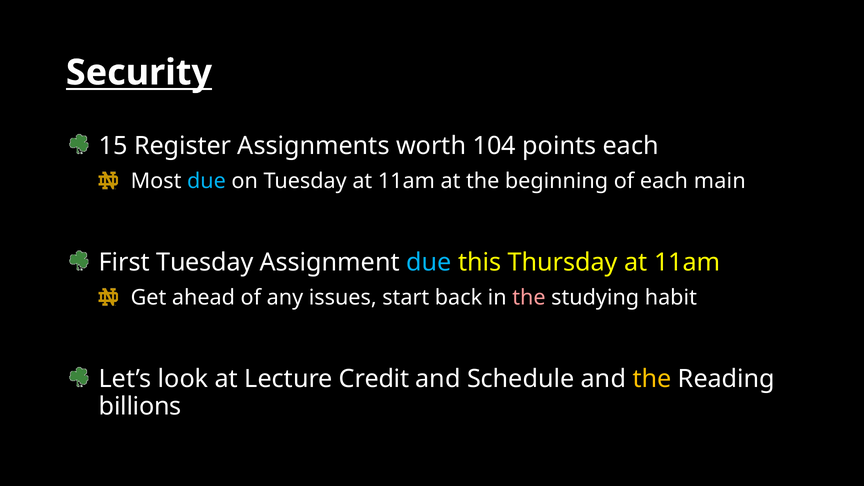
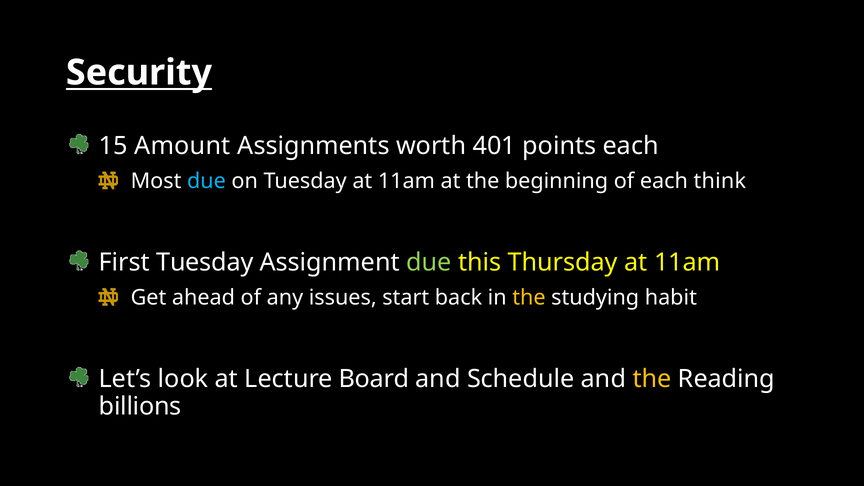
Register: Register -> Amount
104: 104 -> 401
main: main -> think
due at (429, 263) colour: light blue -> light green
the at (529, 298) colour: pink -> yellow
Credit: Credit -> Board
